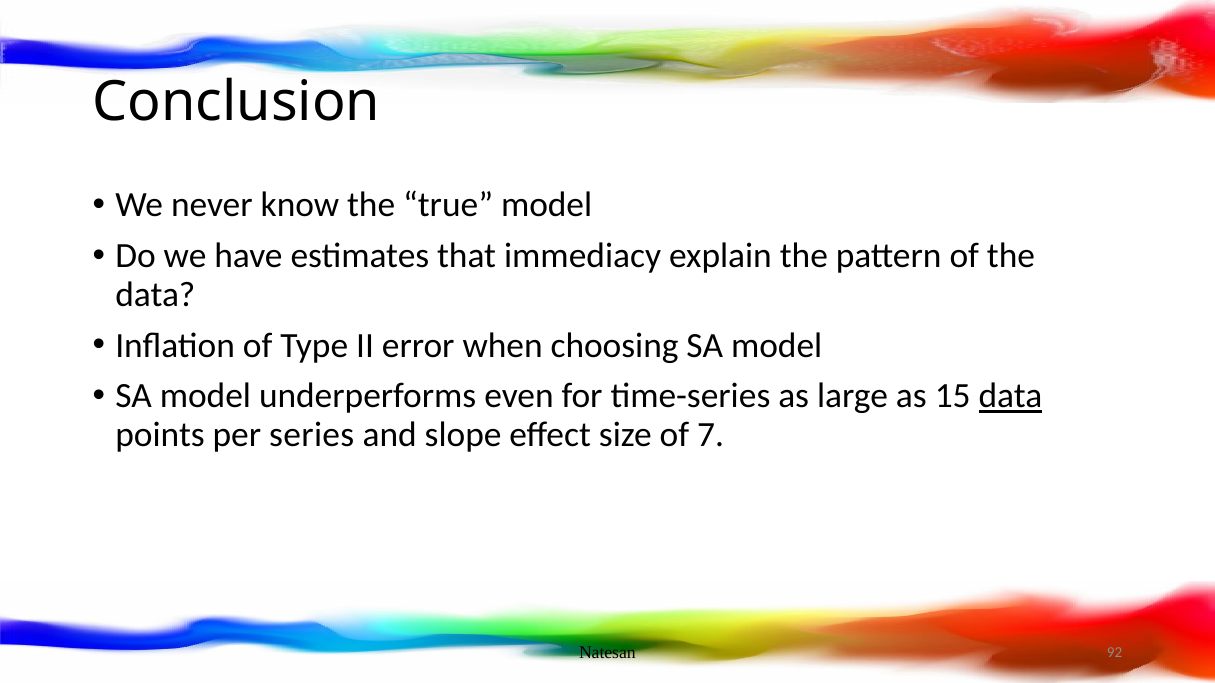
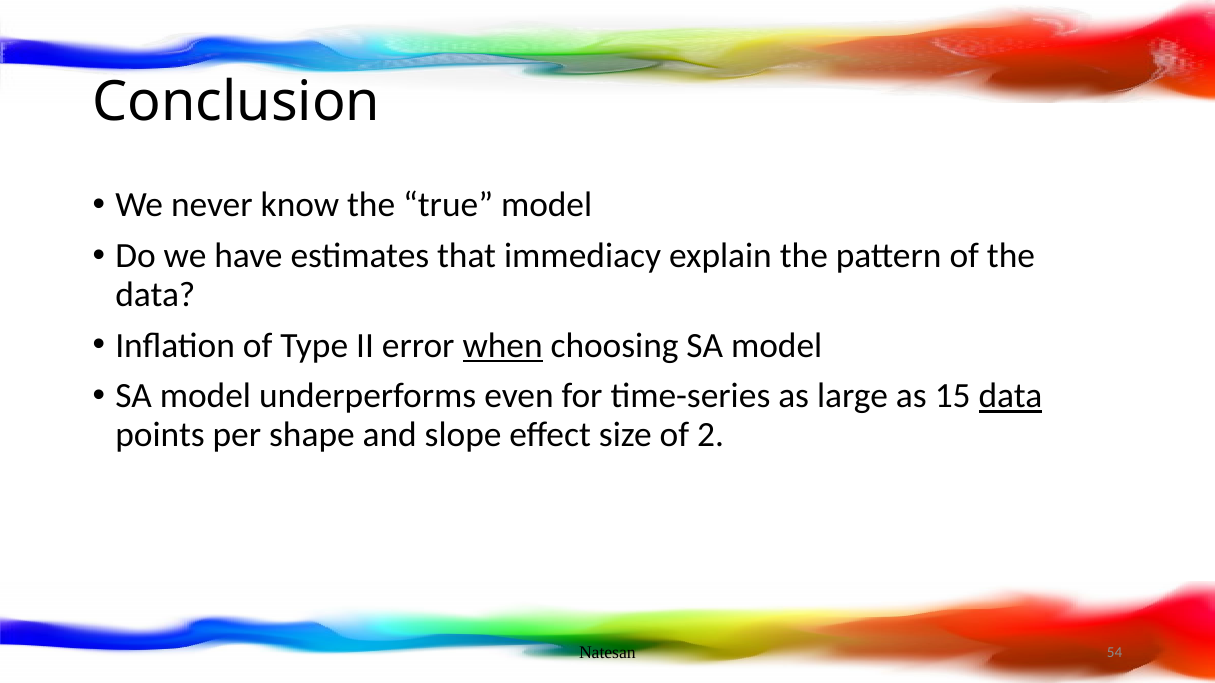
when underline: none -> present
series: series -> shape
7: 7 -> 2
92: 92 -> 54
